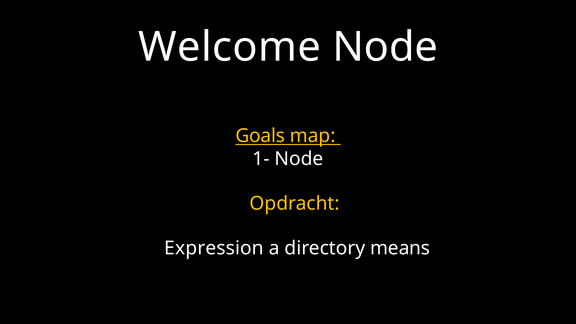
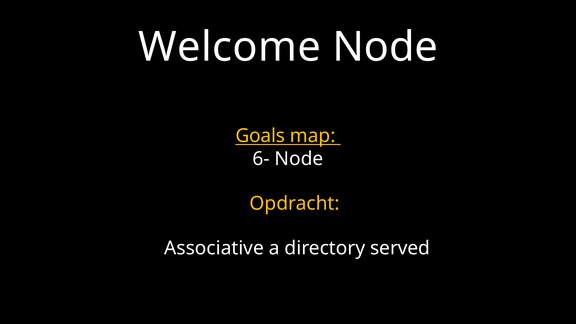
1-: 1- -> 6-
Expression: Expression -> Associative
means: means -> served
